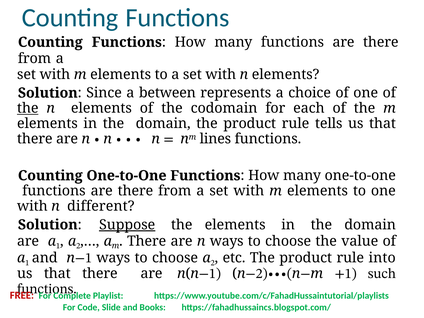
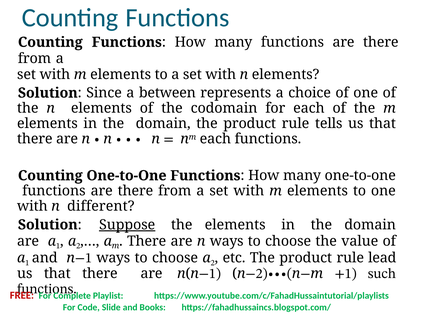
the at (28, 108) underline: present -> none
nm lines: lines -> each
into: into -> lead
